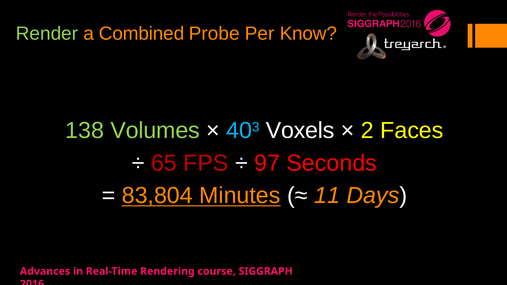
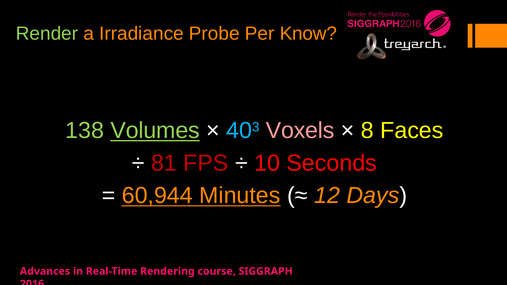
Combined: Combined -> Irradiance
Volumes underline: none -> present
Voxels colour: white -> pink
2: 2 -> 8
65: 65 -> 81
97: 97 -> 10
83,804: 83,804 -> 60,944
11: 11 -> 12
